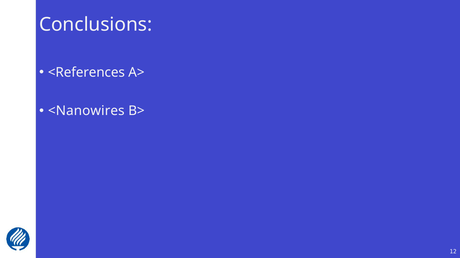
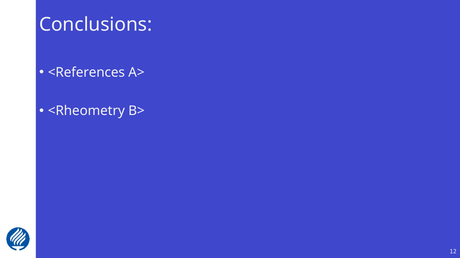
<Nanowires: <Nanowires -> <Rheometry
